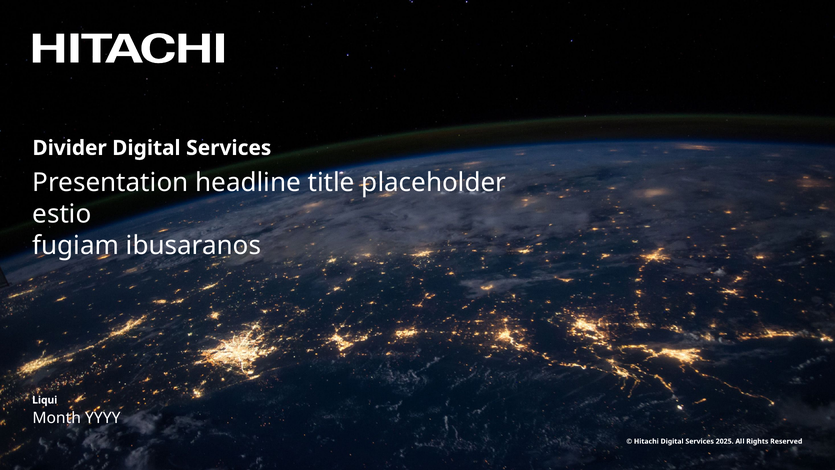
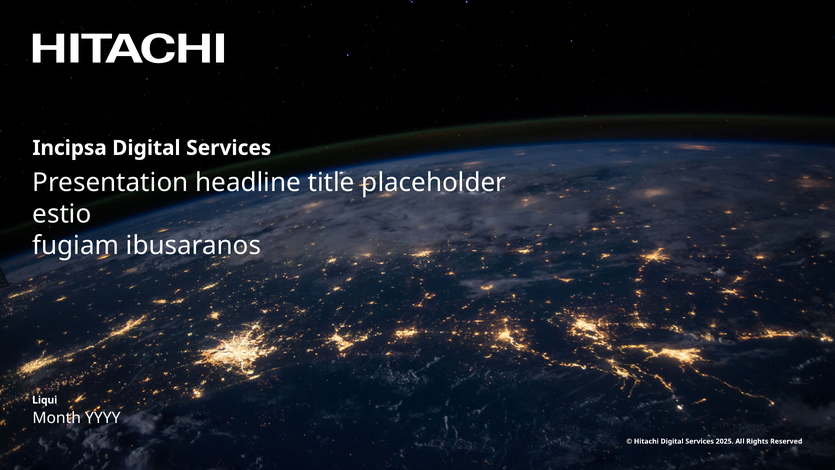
Divider: Divider -> Incipsa
